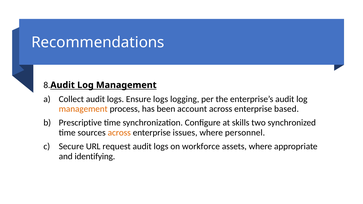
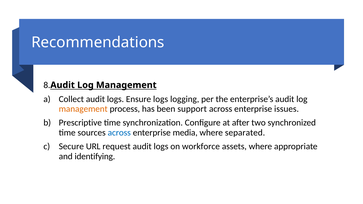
account: account -> support
based: based -> issues
skills: skills -> after
across at (119, 133) colour: orange -> blue
issues: issues -> media
personnel: personnel -> separated
